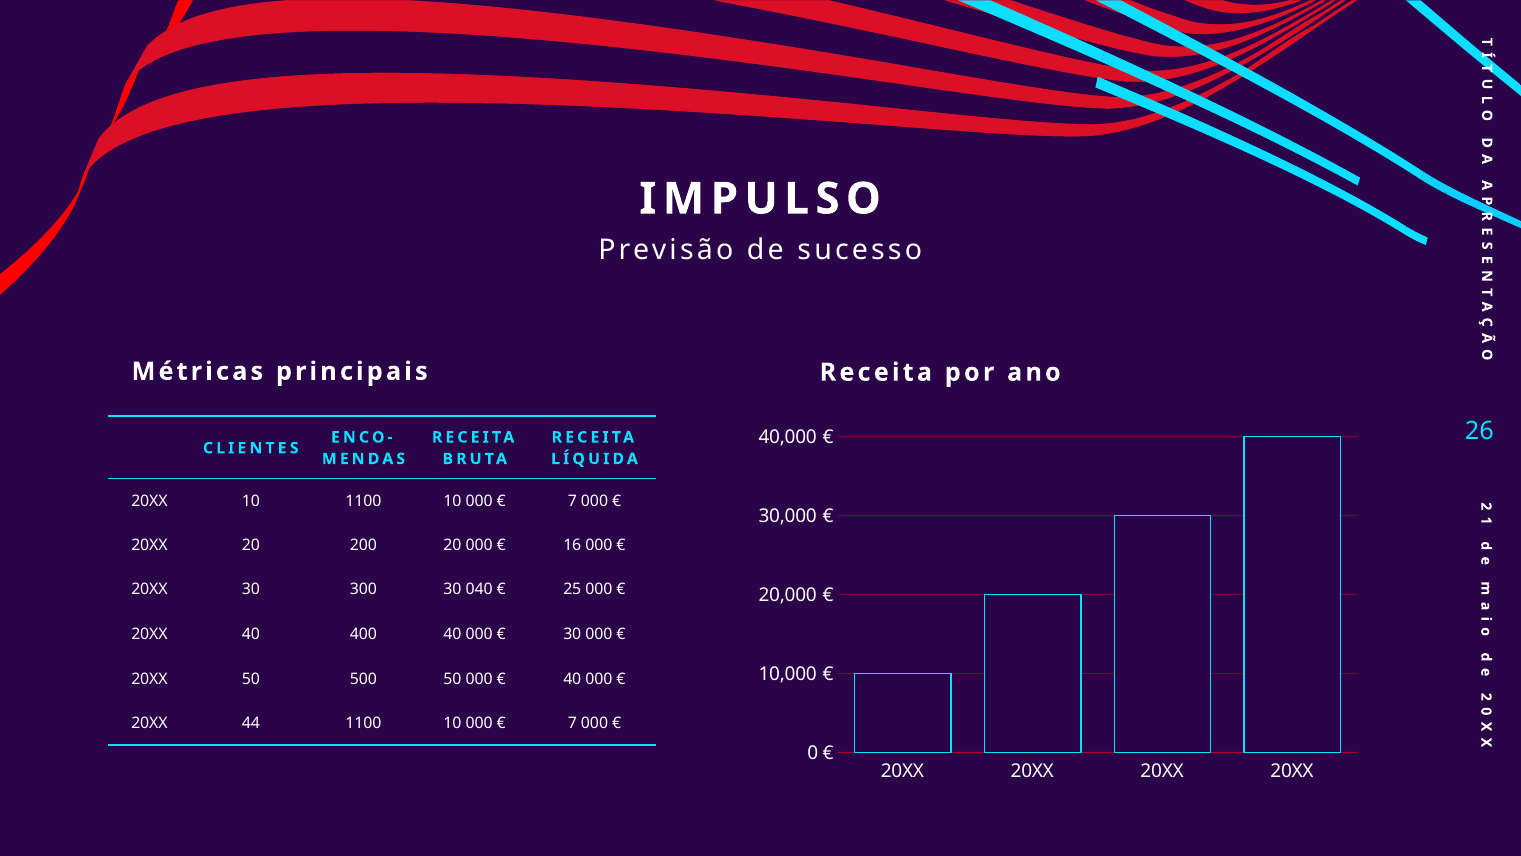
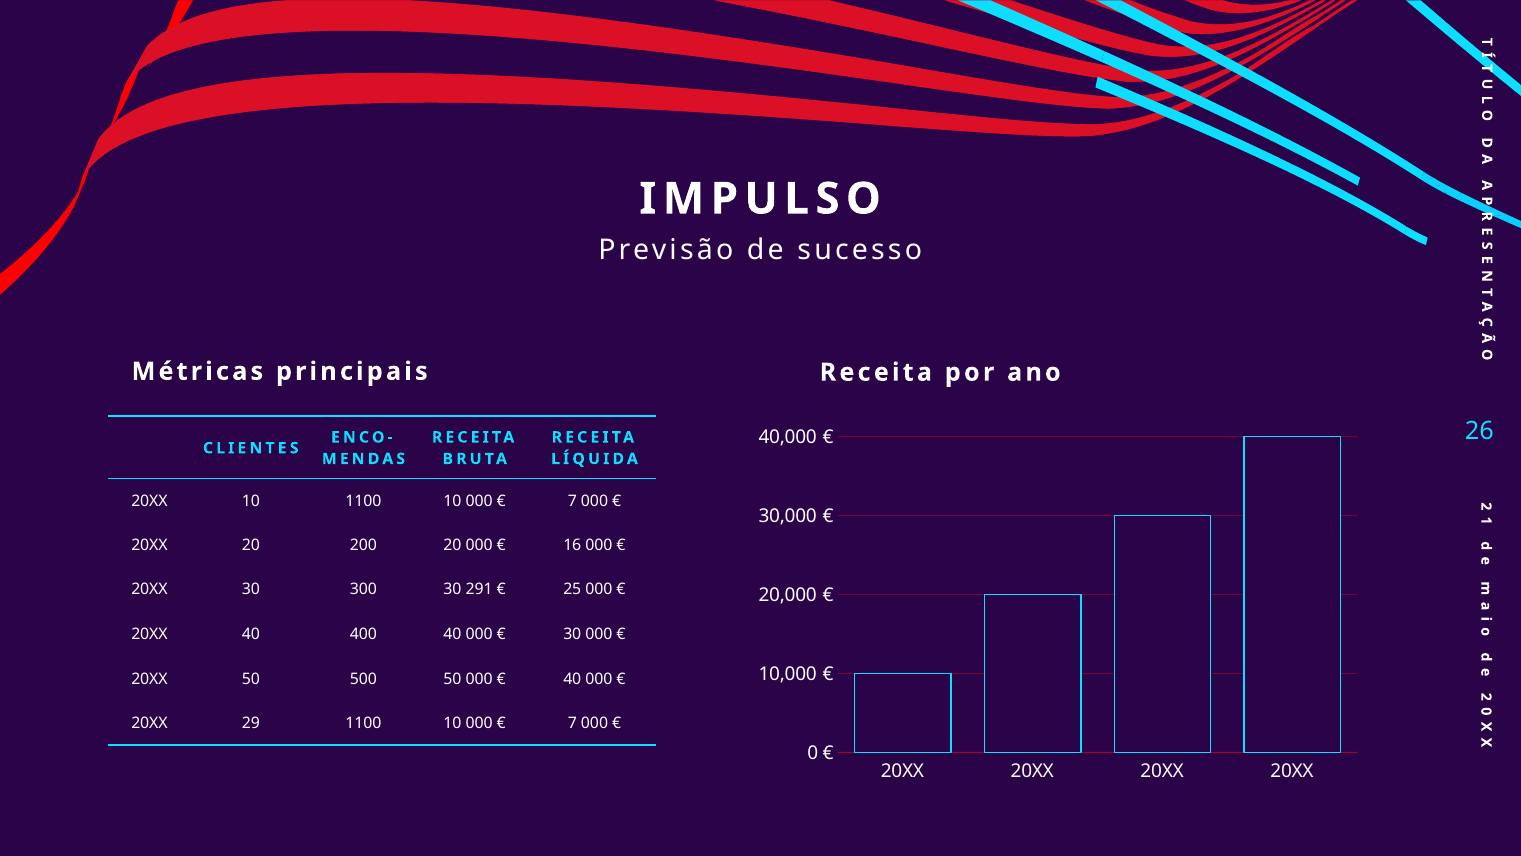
040: 040 -> 291
44: 44 -> 29
